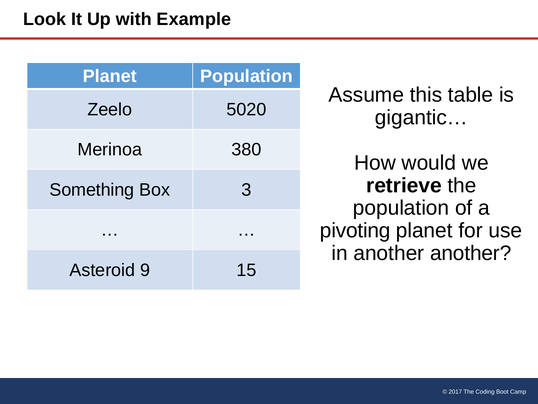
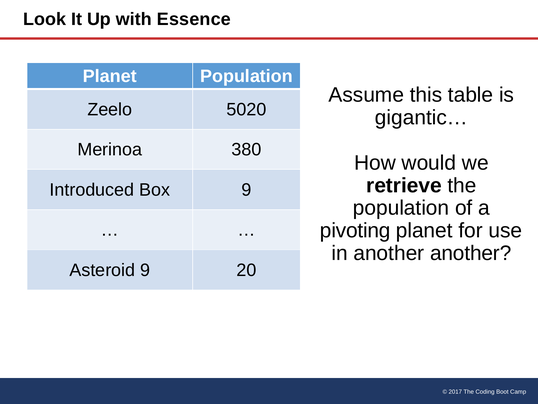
Example: Example -> Essence
Something: Something -> Introduced
Box 3: 3 -> 9
15: 15 -> 20
